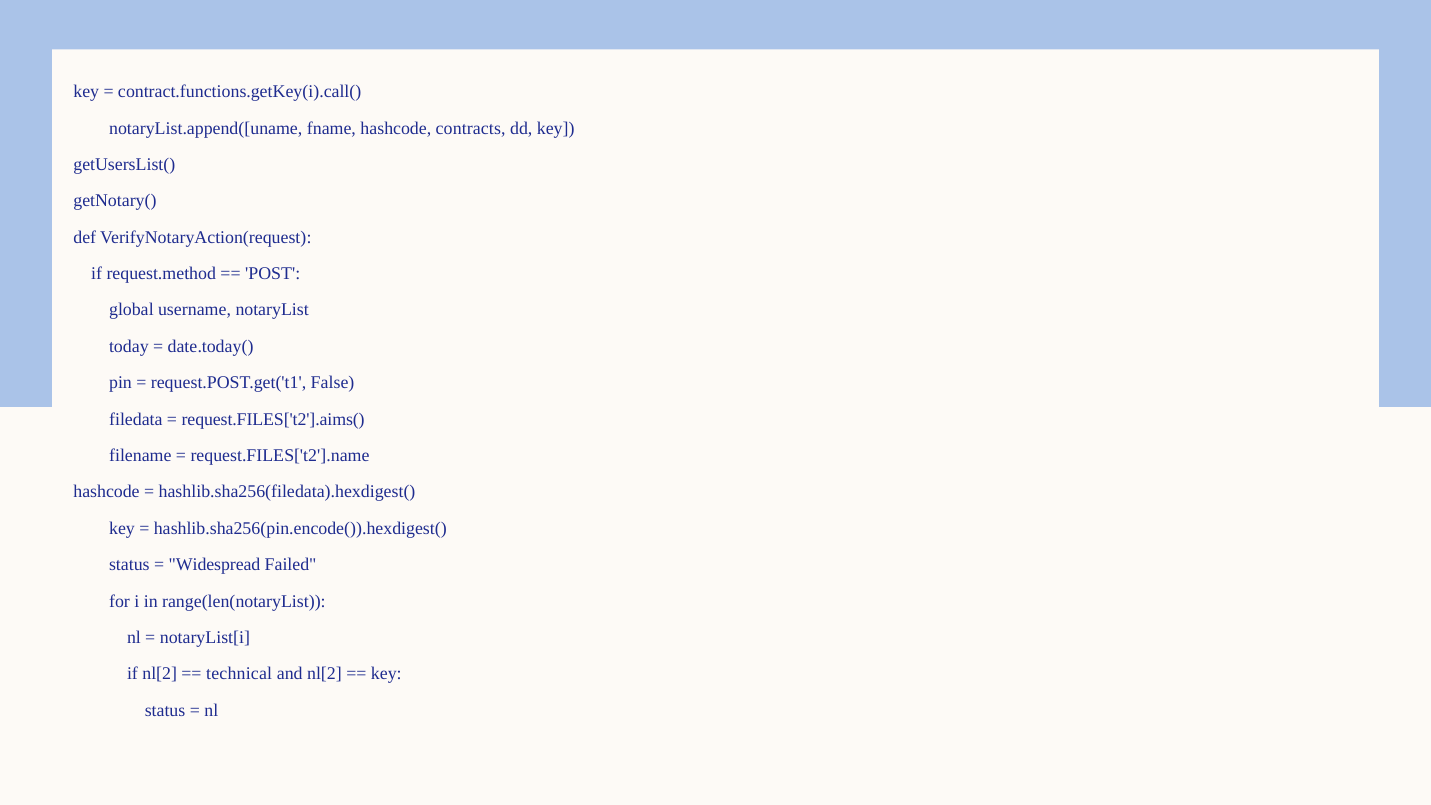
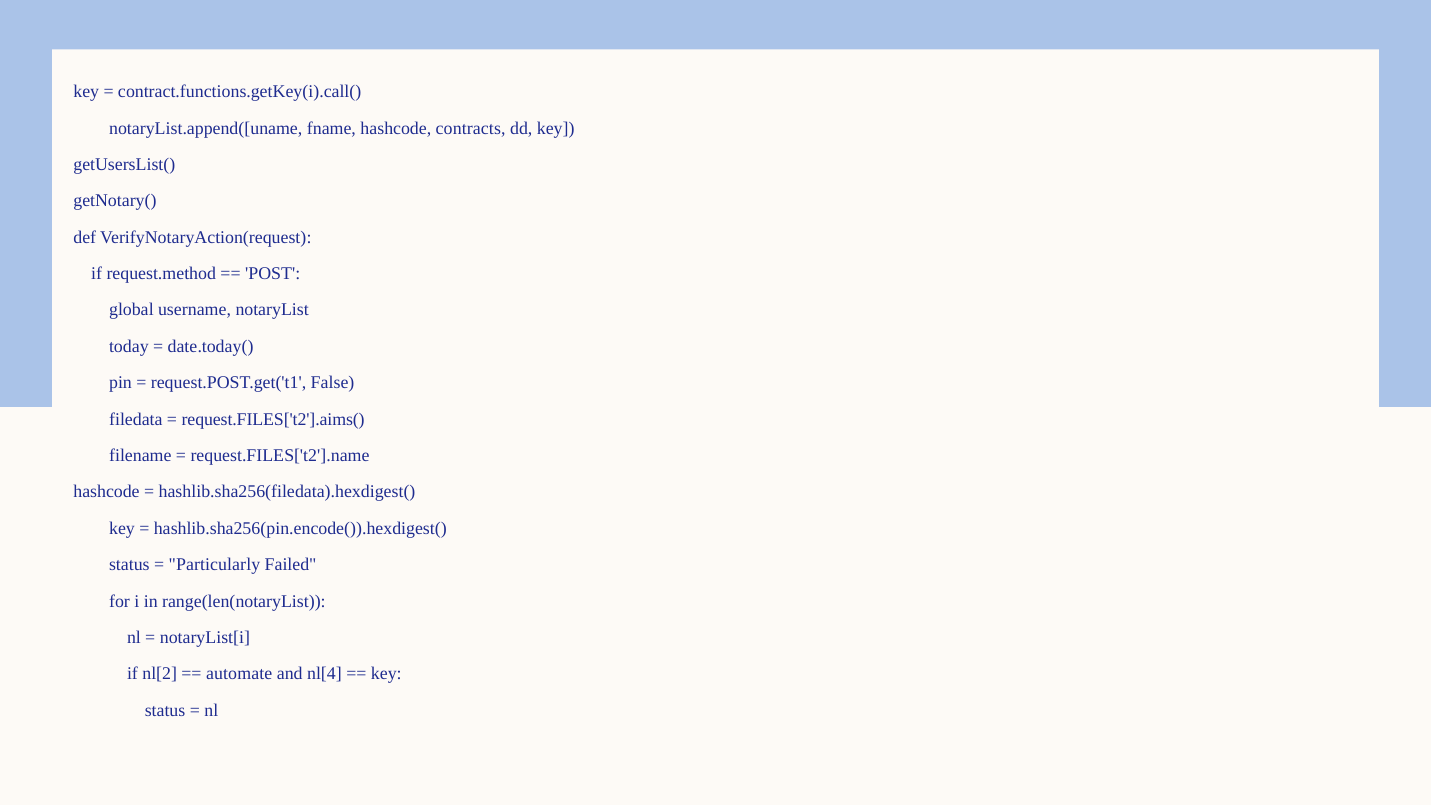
Widespread: Widespread -> Particularly
technical: technical -> automate
and nl[2: nl[2 -> nl[4
